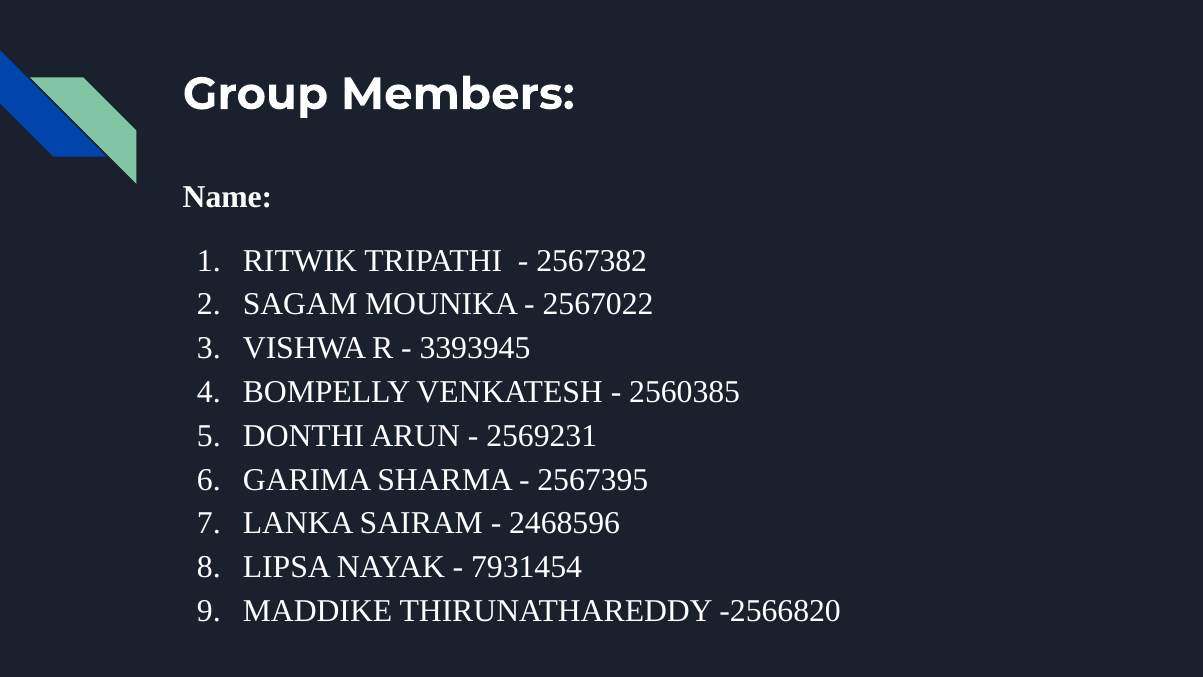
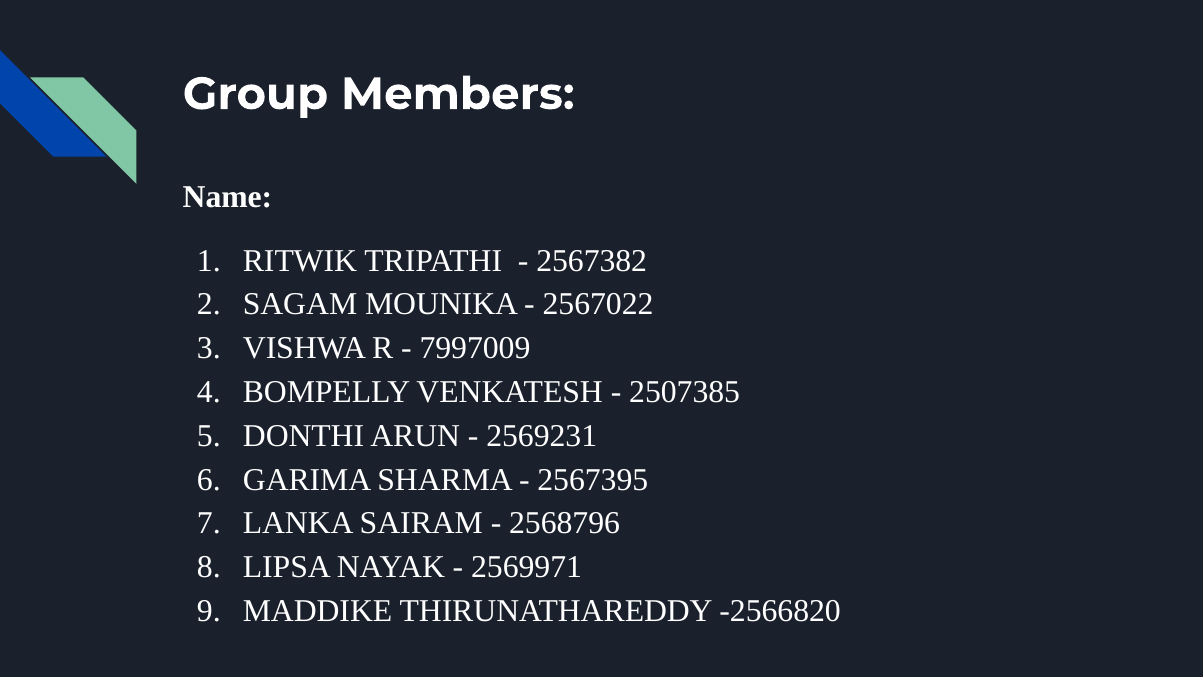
3393945: 3393945 -> 7997009
2560385: 2560385 -> 2507385
2468596: 2468596 -> 2568796
7931454: 7931454 -> 2569971
